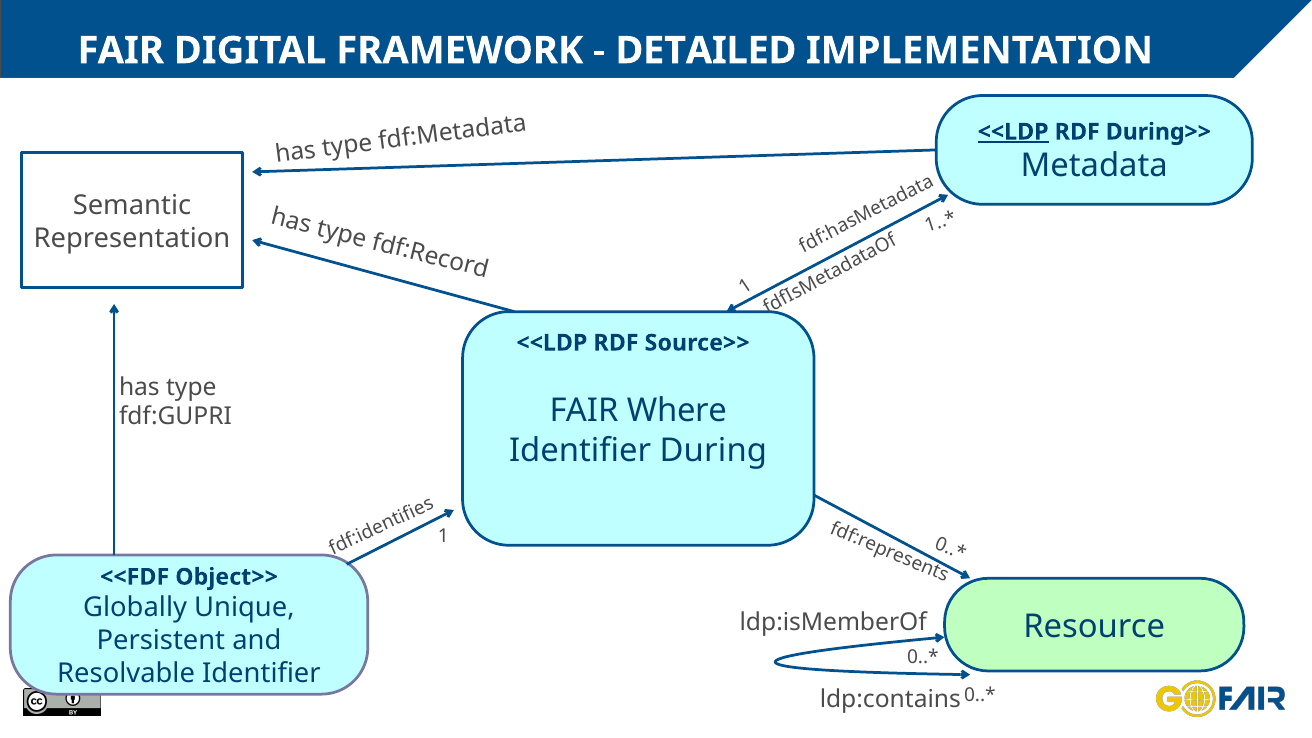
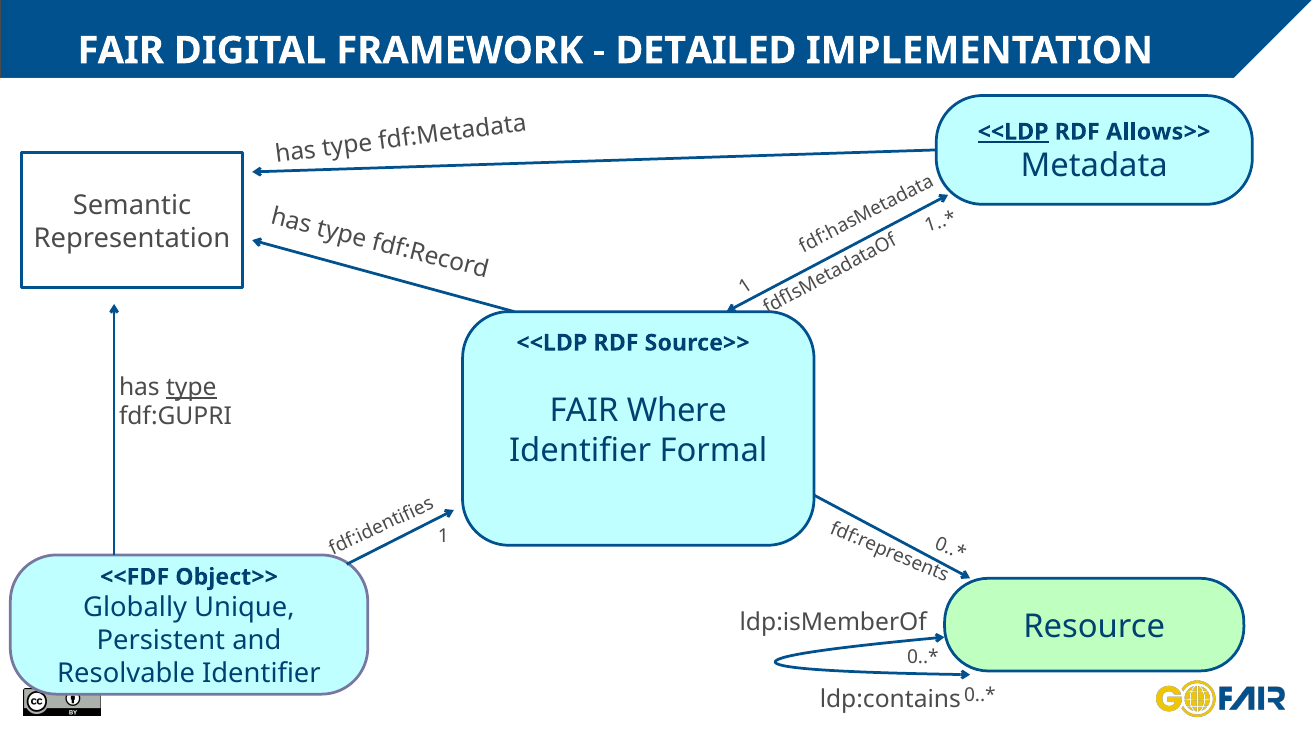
During>>: During>> -> Allows>>
type at (191, 387) underline: none -> present
During: During -> Formal
